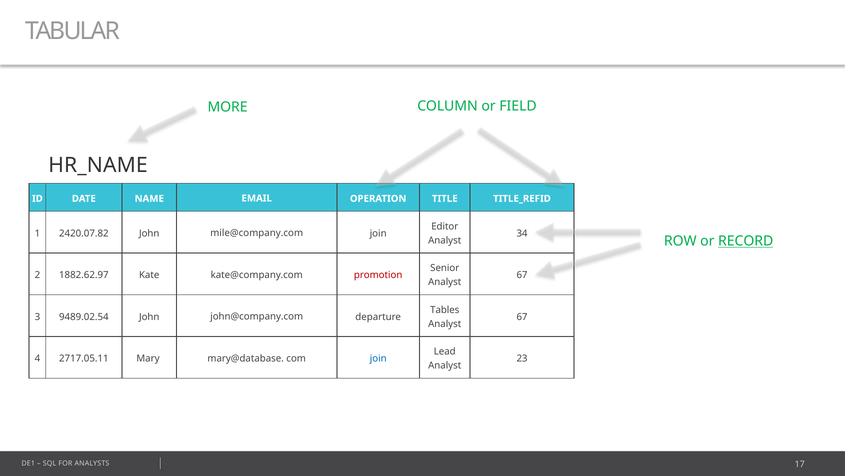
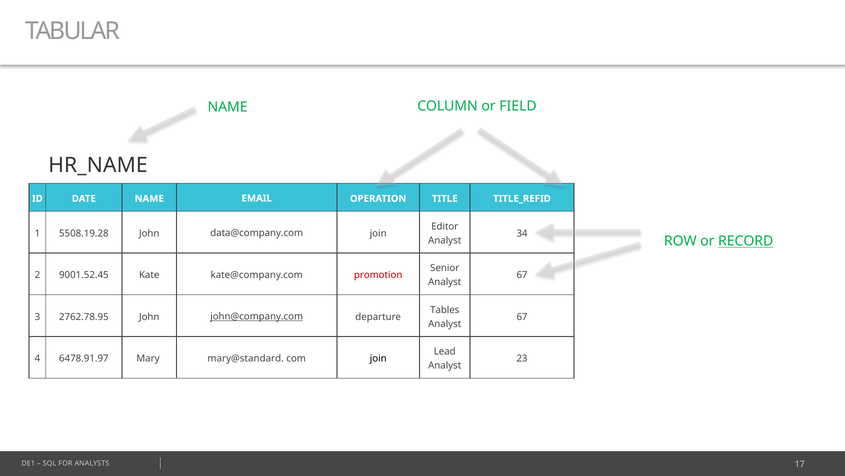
MORE at (228, 107): MORE -> NAME
2420.07.82: 2420.07.82 -> 5508.19.28
mile@company.com: mile@company.com -> data@company.com
1882.62.97: 1882.62.97 -> 9001.52.45
9489.02.54: 9489.02.54 -> 2762.78.95
john@company.com underline: none -> present
2717.05.11: 2717.05.11 -> 6478.91.97
mary@database: mary@database -> mary@standard
join at (378, 358) colour: blue -> black
